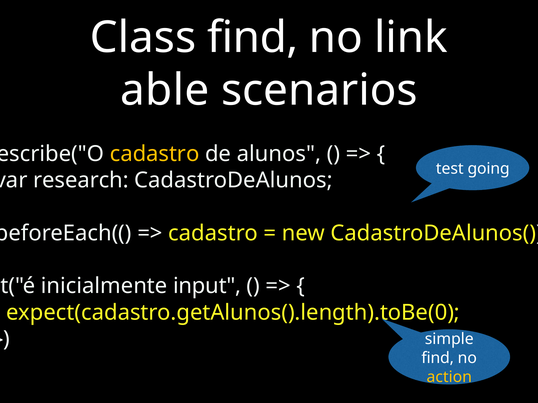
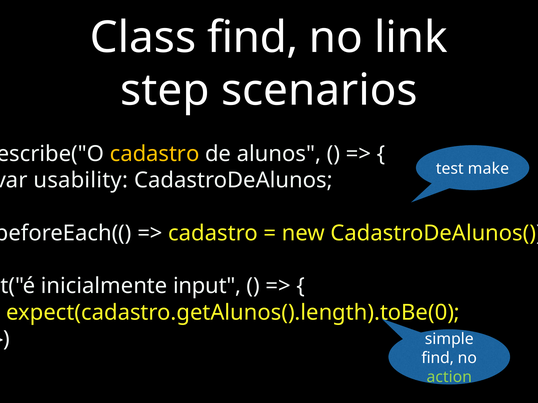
able: able -> step
going: going -> make
research: research -> usability
action colour: yellow -> light green
